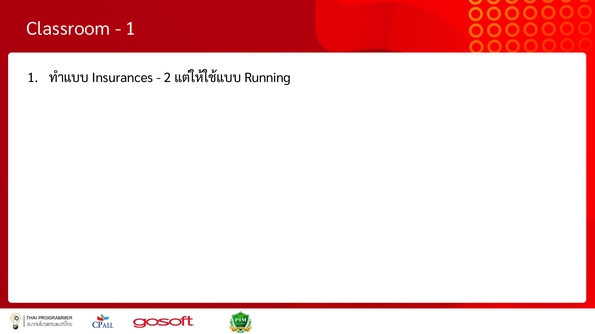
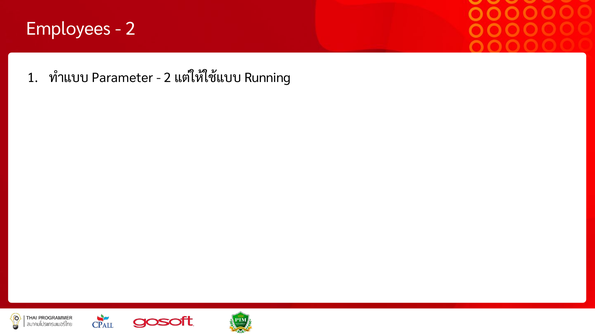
Classroom: Classroom -> Employees
1 at (131, 29): 1 -> 2
Insurances: Insurances -> Parameter
